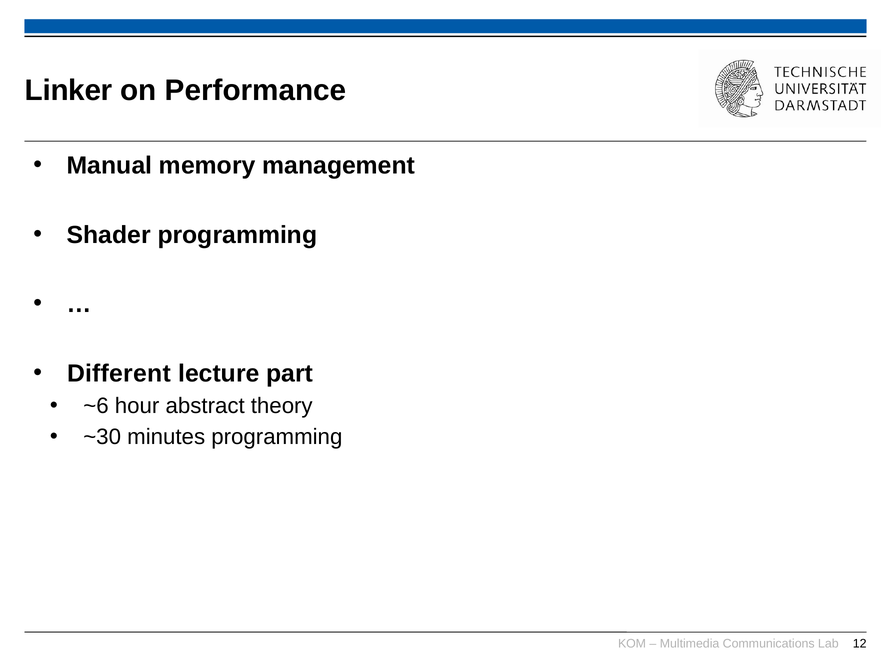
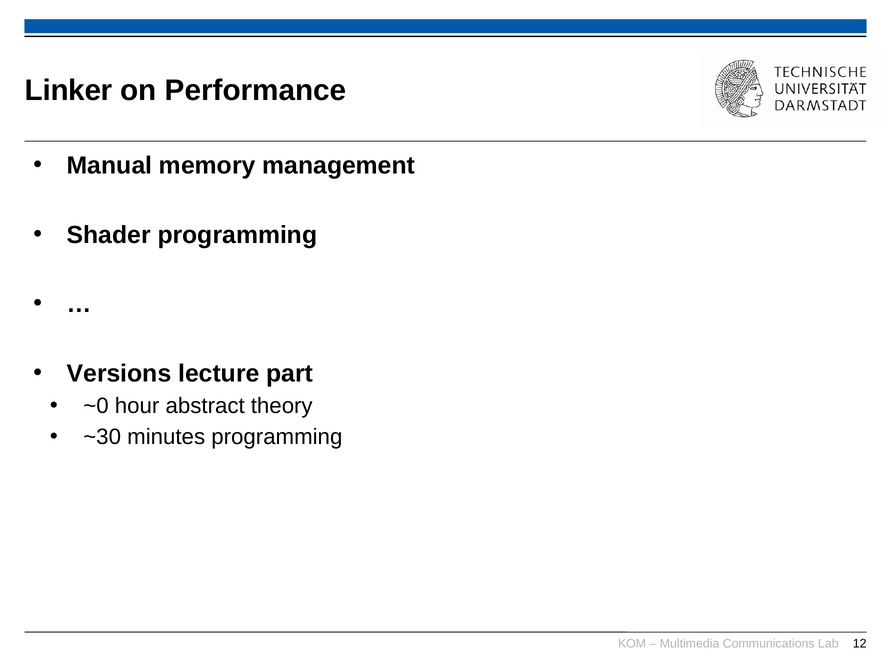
Different: Different -> Versions
~6: ~6 -> ~0
